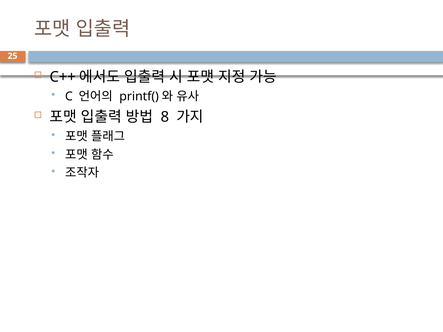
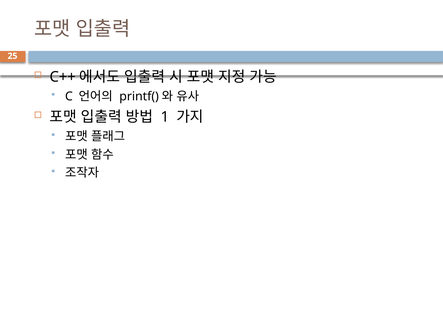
8: 8 -> 1
